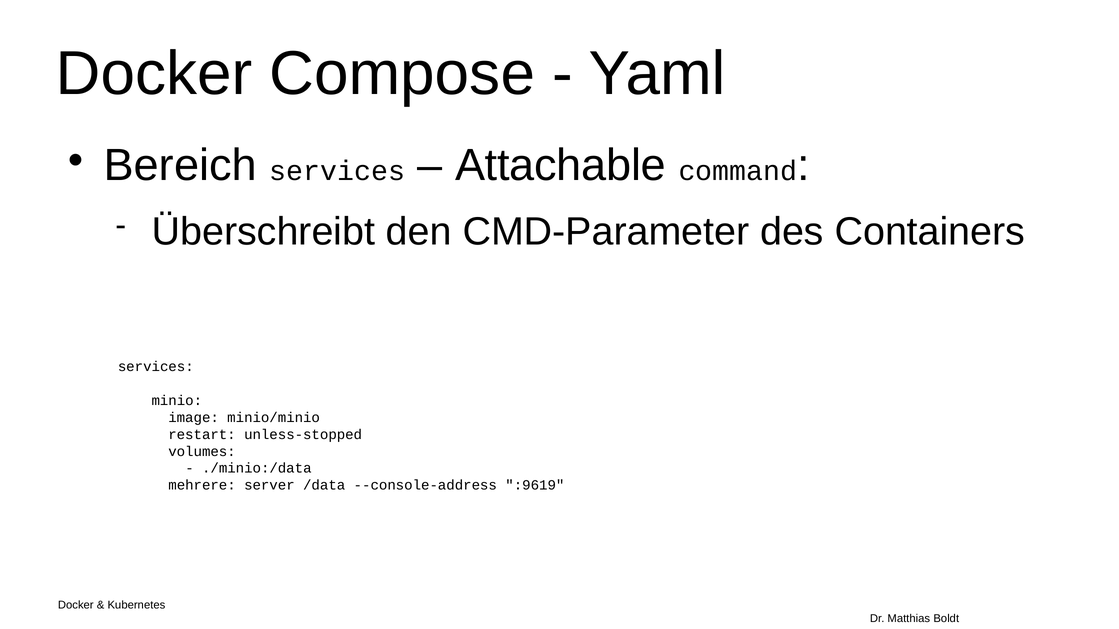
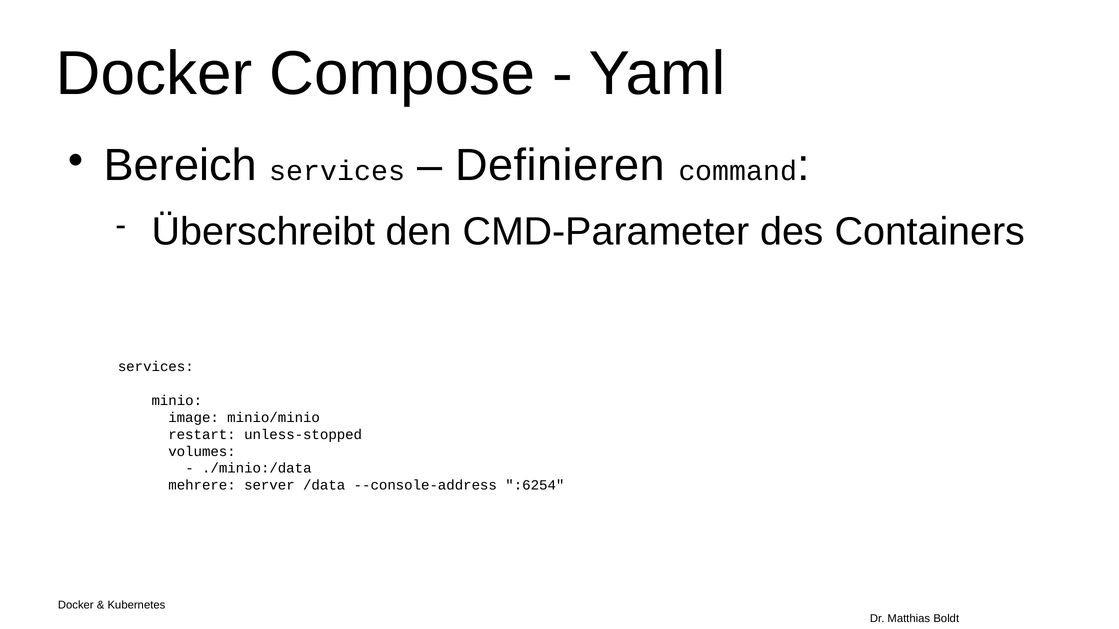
Attachable: Attachable -> Definieren
:9619: :9619 -> :6254
